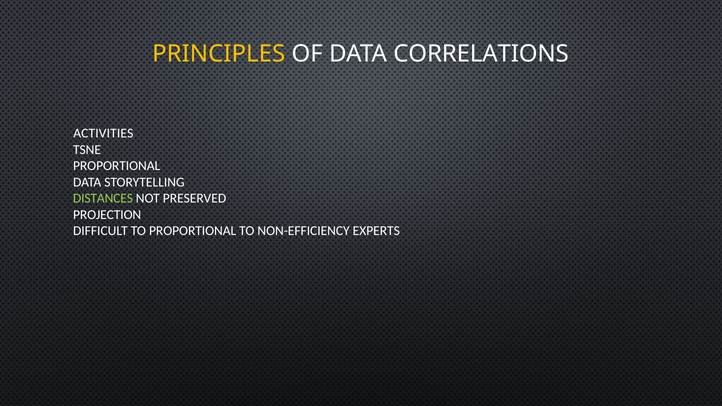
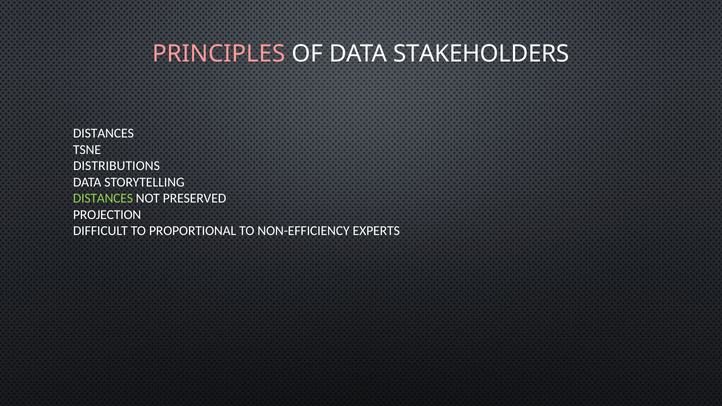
PRINCIPLES colour: yellow -> pink
CORRELATIONS: CORRELATIONS -> STAKEHOLDERS
ACTIVITIES at (103, 133): ACTIVITIES -> DISTANCES
PROPORTIONAL at (117, 166): PROPORTIONAL -> DISTRIBUTIONS
